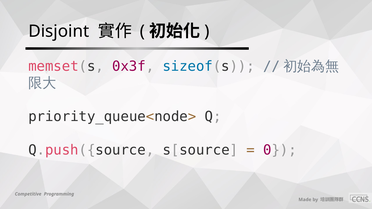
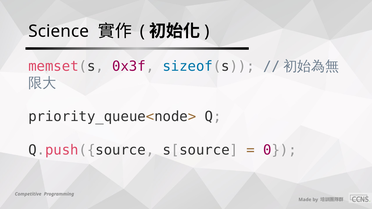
Disjoint: Disjoint -> Science
